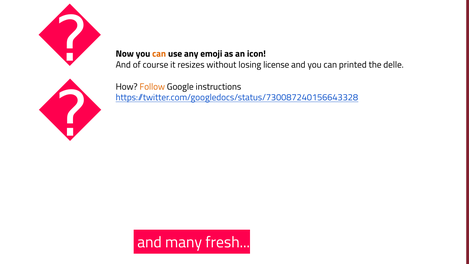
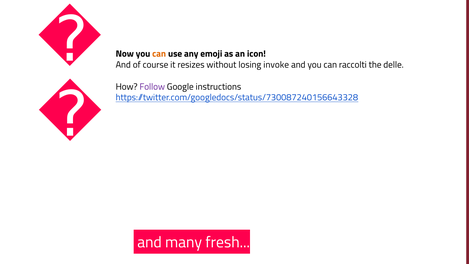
license: license -> invoke
printed: printed -> raccolti
Follow colour: orange -> purple
